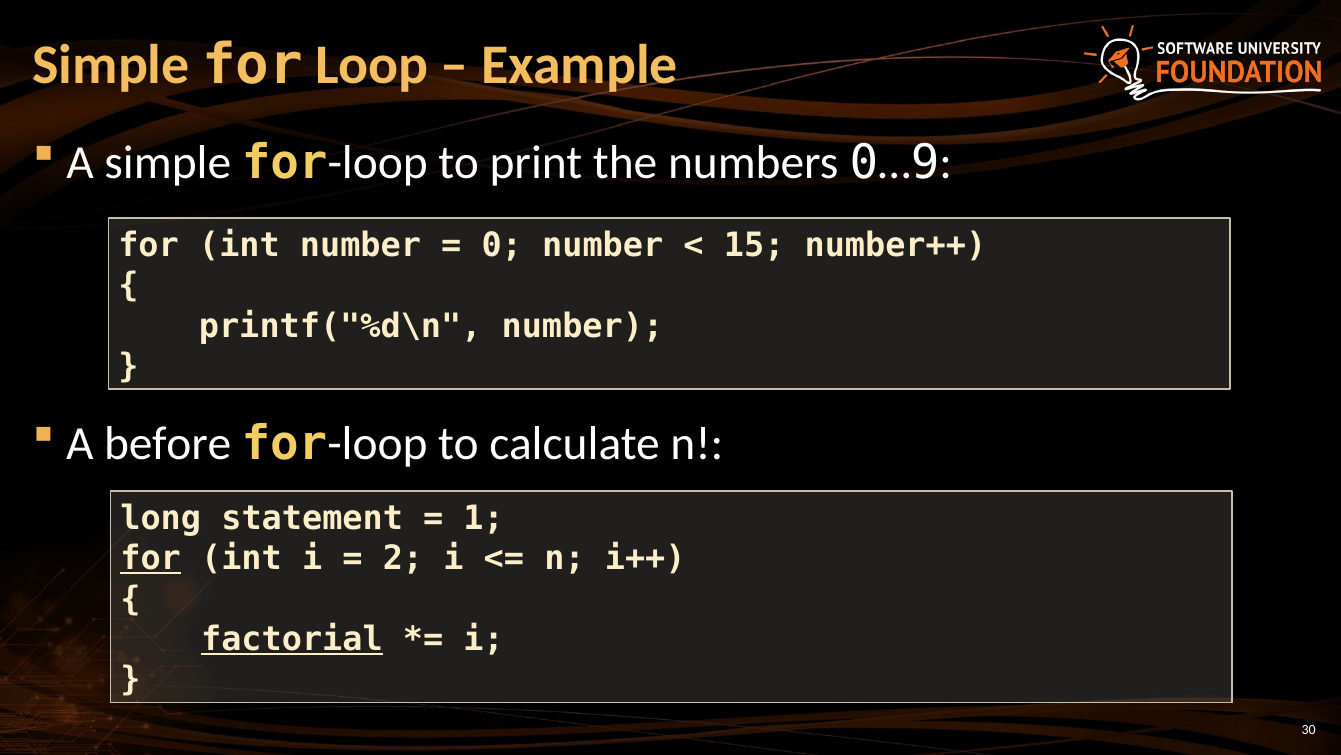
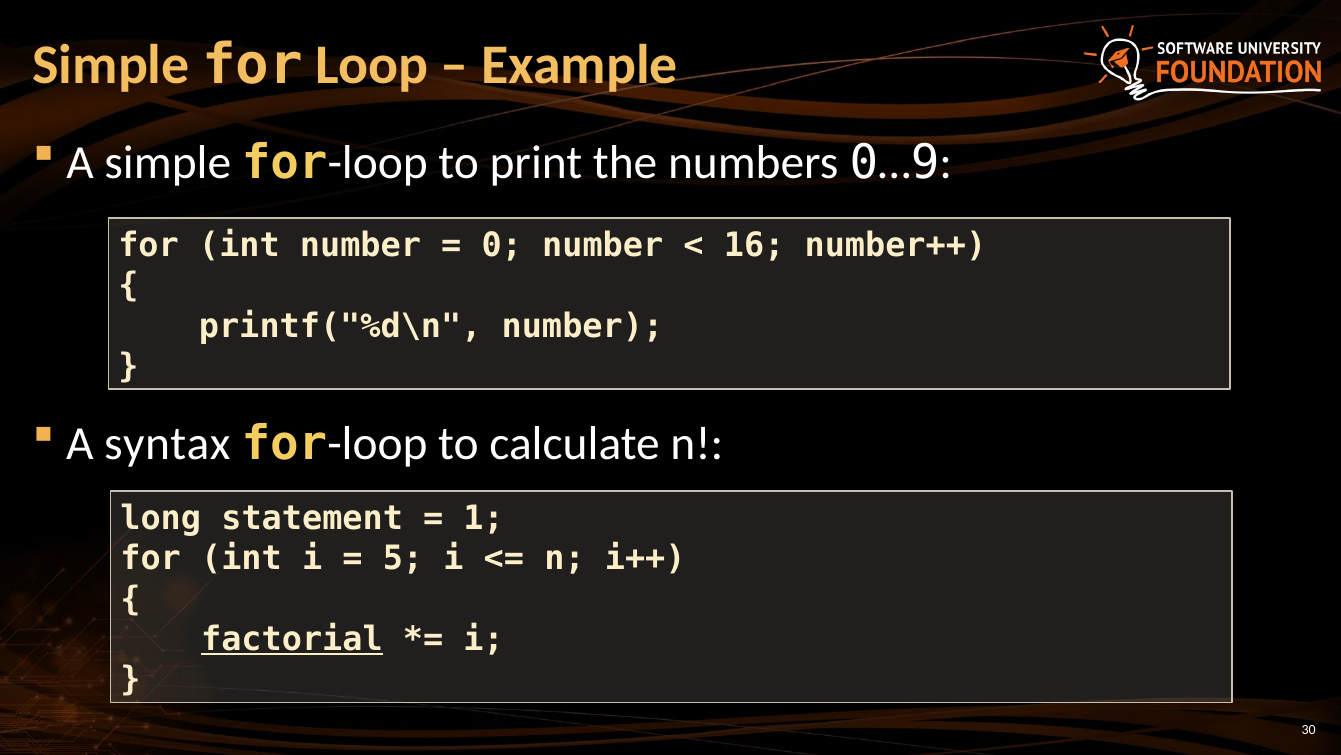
15: 15 -> 16
before: before -> syntax
for at (151, 559) underline: present -> none
2: 2 -> 5
